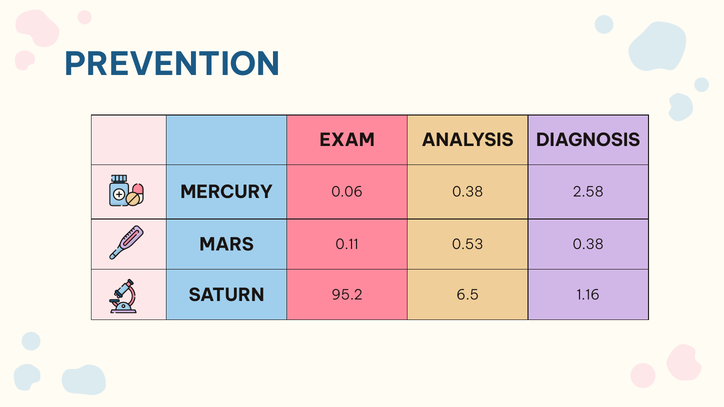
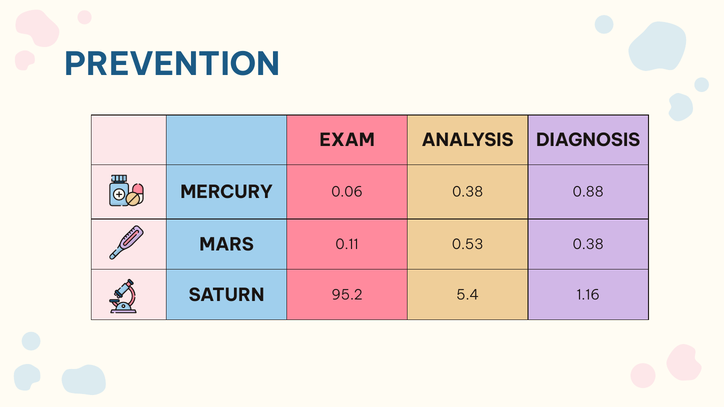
2.58: 2.58 -> 0.88
6.5: 6.5 -> 5.4
